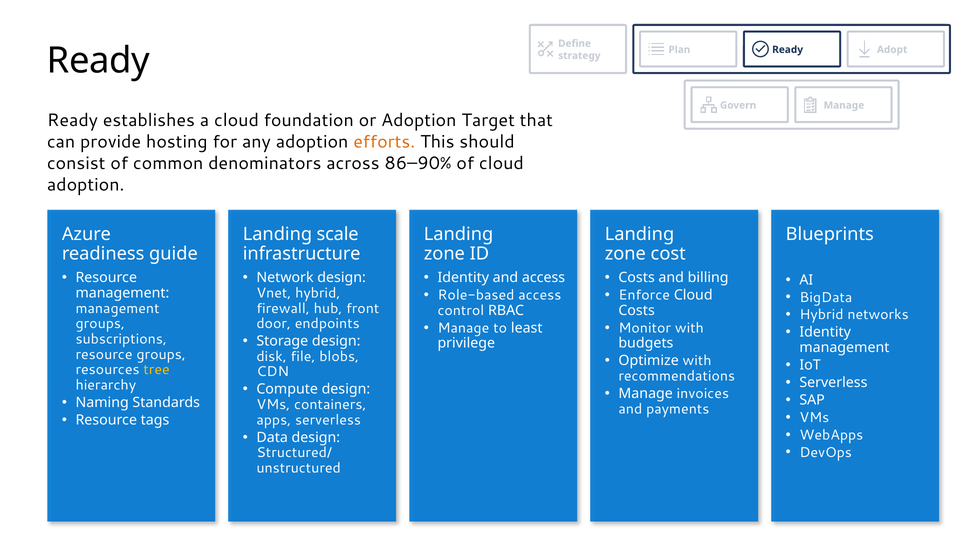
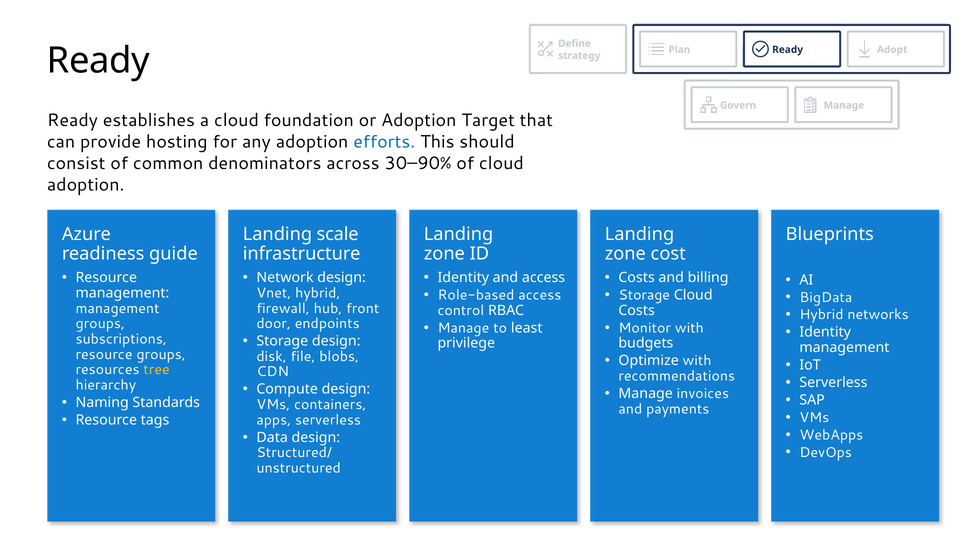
efforts colour: orange -> blue
86–90%: 86–90% -> 30–90%
Enforce at (644, 295): Enforce -> Storage
